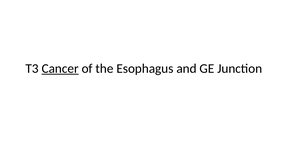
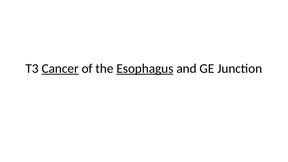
Esophagus underline: none -> present
